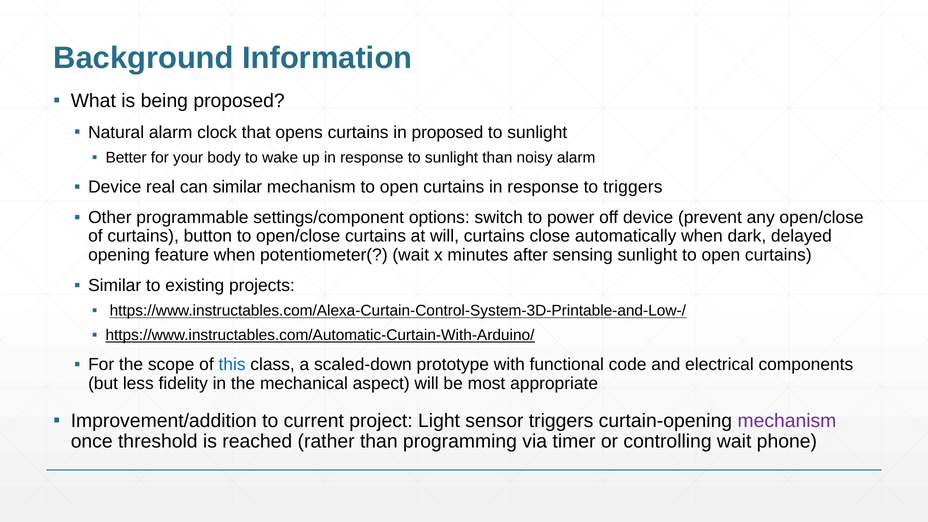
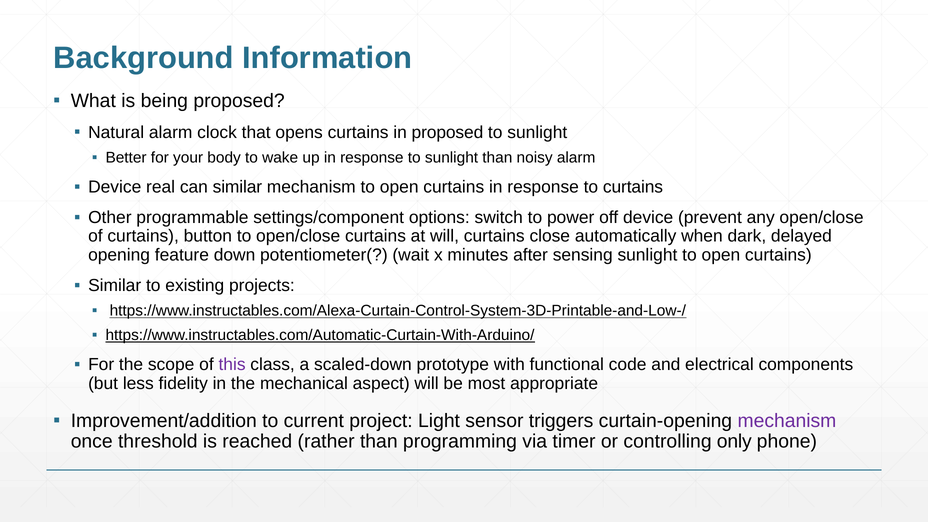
to triggers: triggers -> curtains
feature when: when -> down
this colour: blue -> purple
controlling wait: wait -> only
